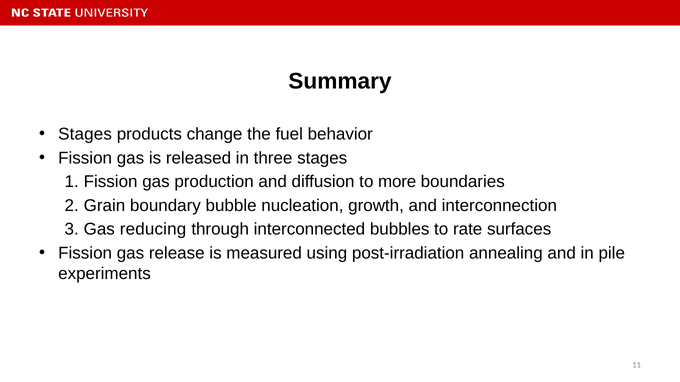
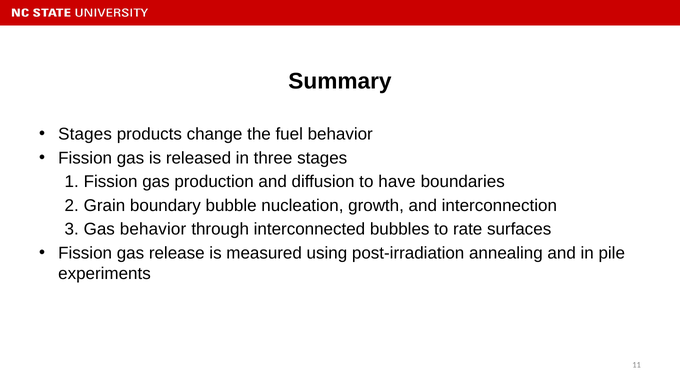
more: more -> have
Gas reducing: reducing -> behavior
